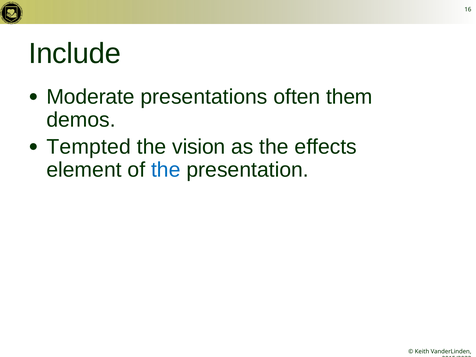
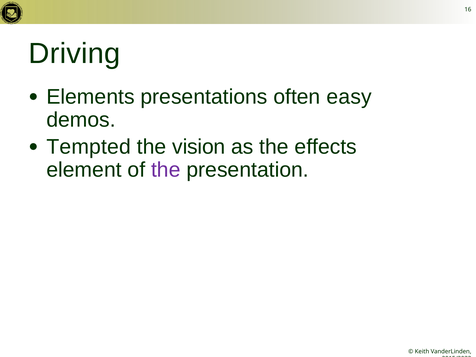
Include: Include -> Driving
Moderate: Moderate -> Elements
them: them -> easy
the at (166, 170) colour: blue -> purple
